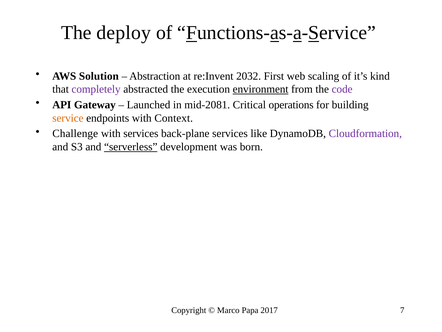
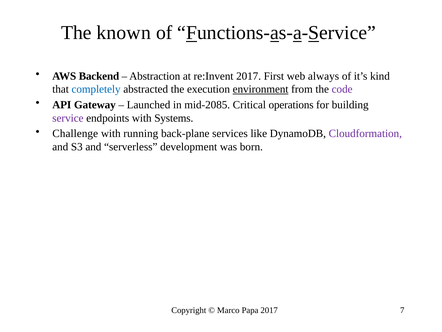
deploy: deploy -> known
Solution: Solution -> Backend
re:Invent 2032: 2032 -> 2017
scaling: scaling -> always
completely colour: purple -> blue
mid-2081: mid-2081 -> mid-2085
service colour: orange -> purple
Context: Context -> Systems
with services: services -> running
serverless underline: present -> none
